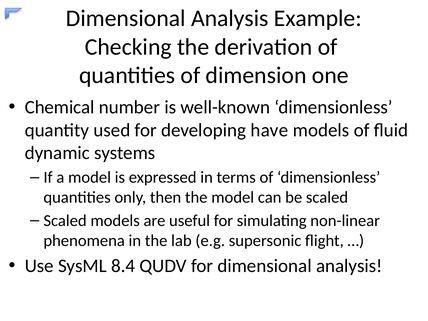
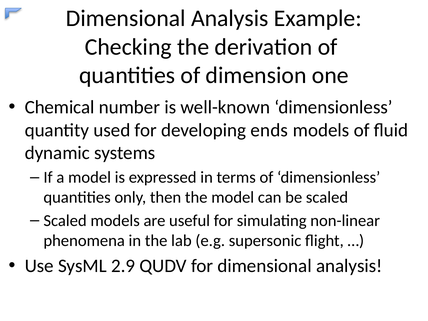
have: have -> ends
8.4: 8.4 -> 2.9
